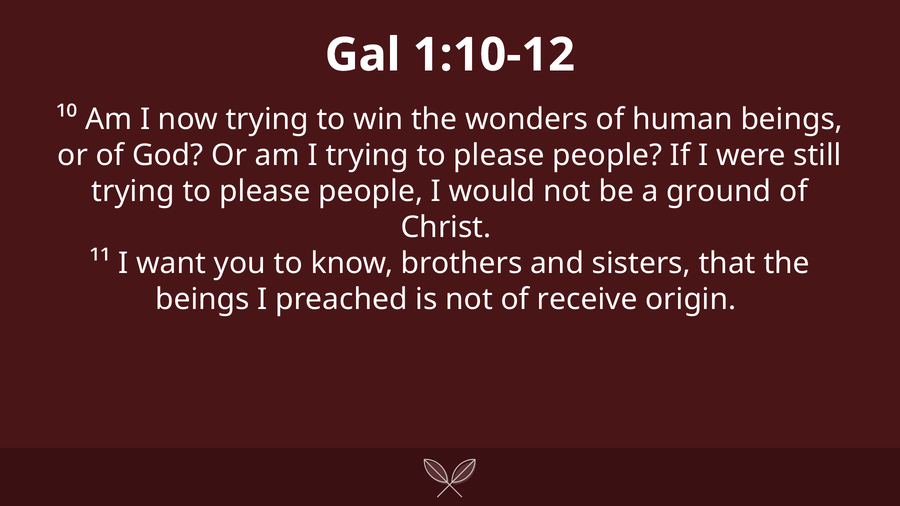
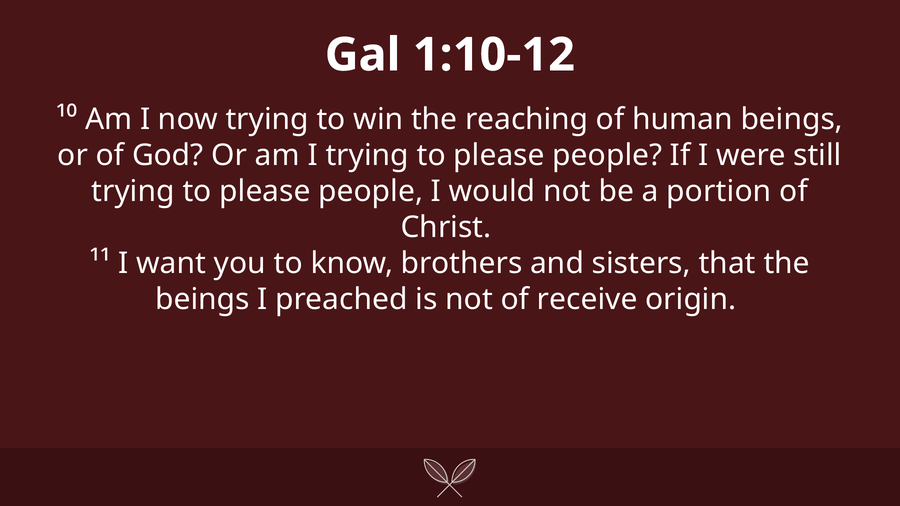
wonders: wonders -> reaching
ground: ground -> portion
